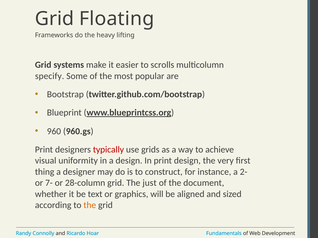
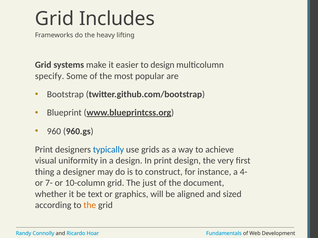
Floating: Floating -> Includes
to scrolls: scrolls -> design
typically colour: red -> blue
2-: 2- -> 4-
28-column: 28-column -> 10-column
